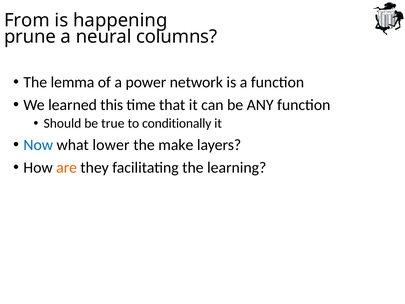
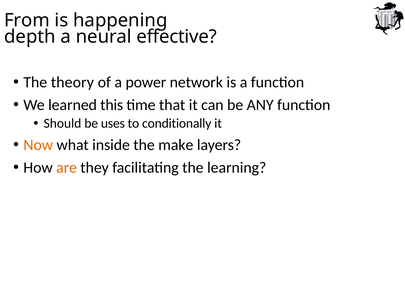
prune: prune -> depth
columns: columns -> effective
lemma: lemma -> theory
true: true -> uses
Now colour: blue -> orange
lower: lower -> inside
